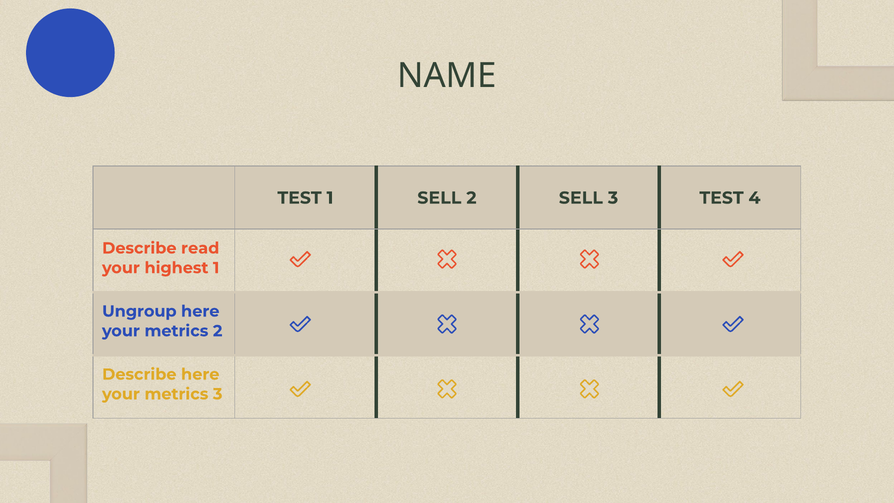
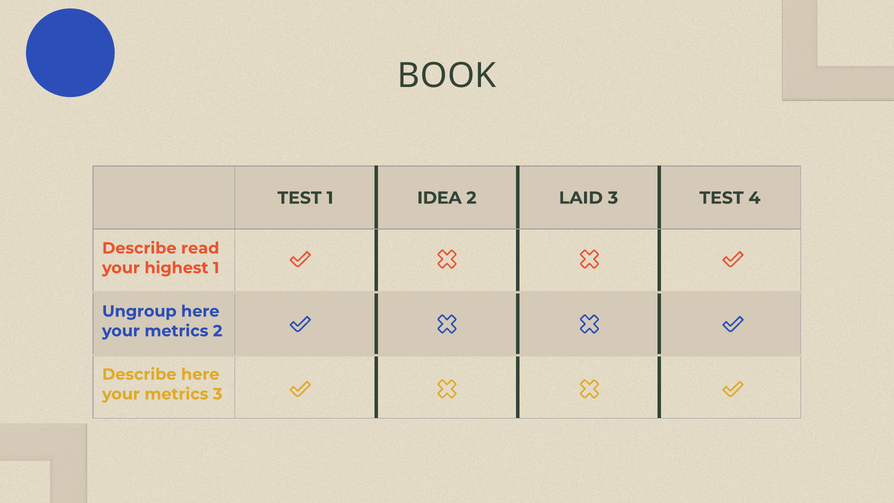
NAME: NAME -> BOOK
1 SELL: SELL -> IDEA
2 SELL: SELL -> LAID
